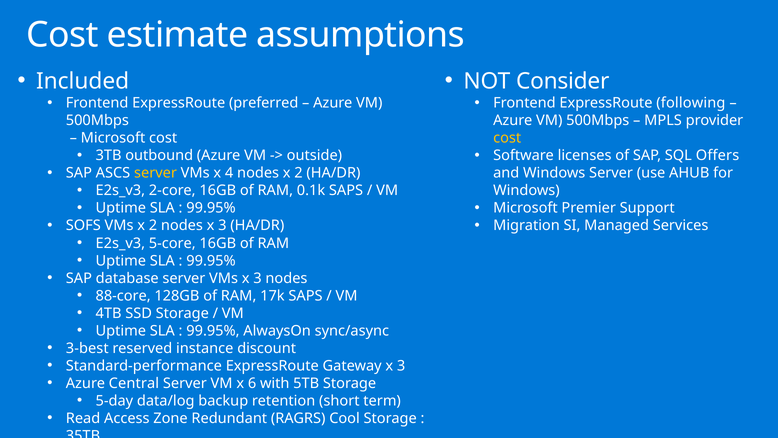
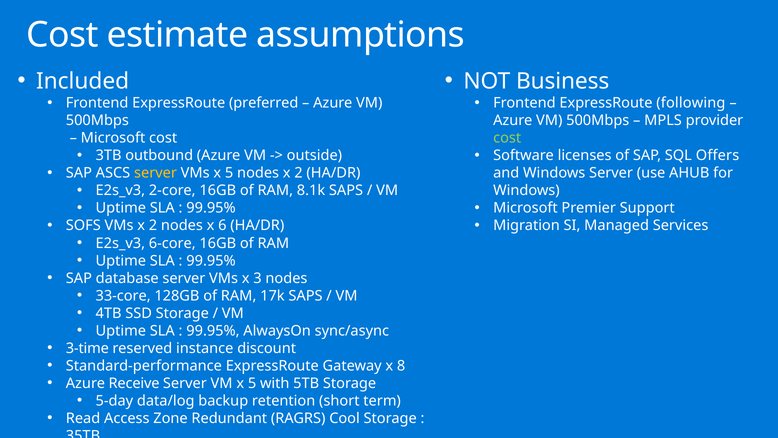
Consider: Consider -> Business
cost at (507, 138) colour: yellow -> light green
VMs x 4: 4 -> 5
0.1k: 0.1k -> 8.1k
nodes x 3: 3 -> 6
5-core: 5-core -> 6-core
88-core: 88-core -> 33-core
3-best: 3-best -> 3-time
Gateway x 3: 3 -> 8
Central: Central -> Receive
VM x 6: 6 -> 5
